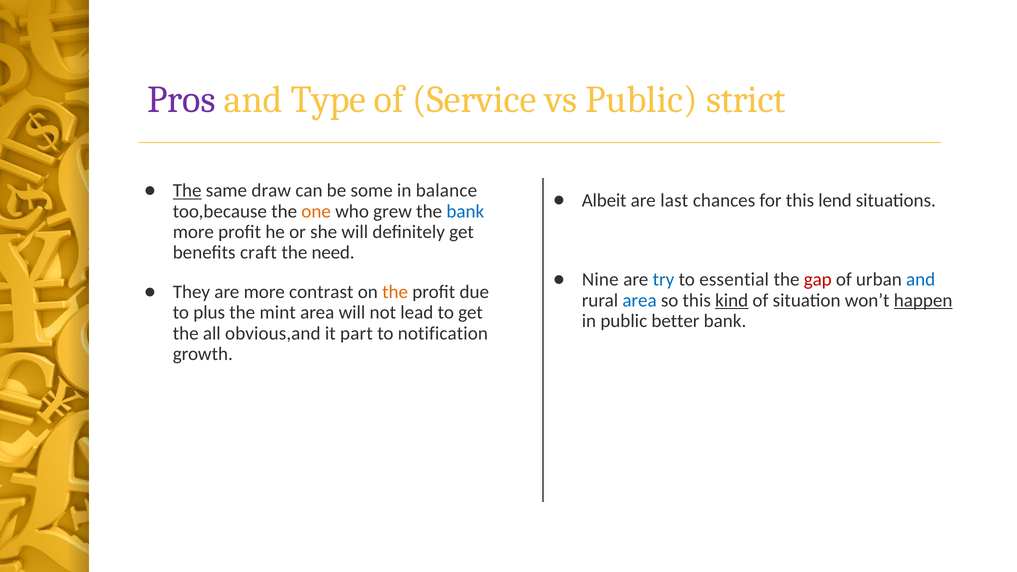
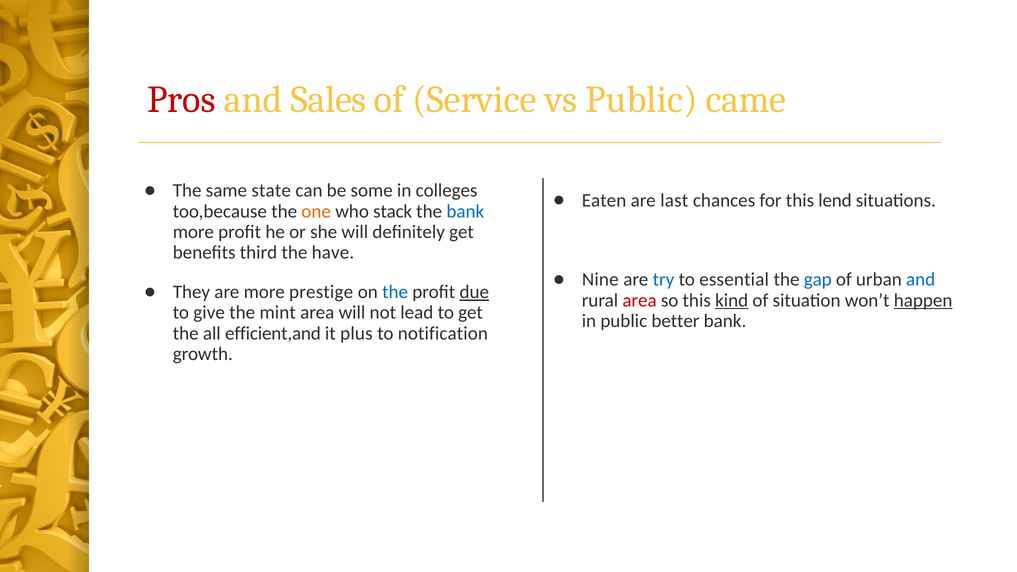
Pros colour: purple -> red
Type: Type -> Sales
strict: strict -> came
The at (187, 191) underline: present -> none
draw: draw -> state
balance: balance -> colleges
Albeit: Albeit -> Eaten
grew: grew -> stack
craft: craft -> third
need: need -> have
gap colour: red -> blue
contrast: contrast -> prestige
the at (395, 292) colour: orange -> blue
due underline: none -> present
area at (640, 300) colour: blue -> red
plus: plus -> give
obvious,and: obvious,and -> efficient,and
part: part -> plus
